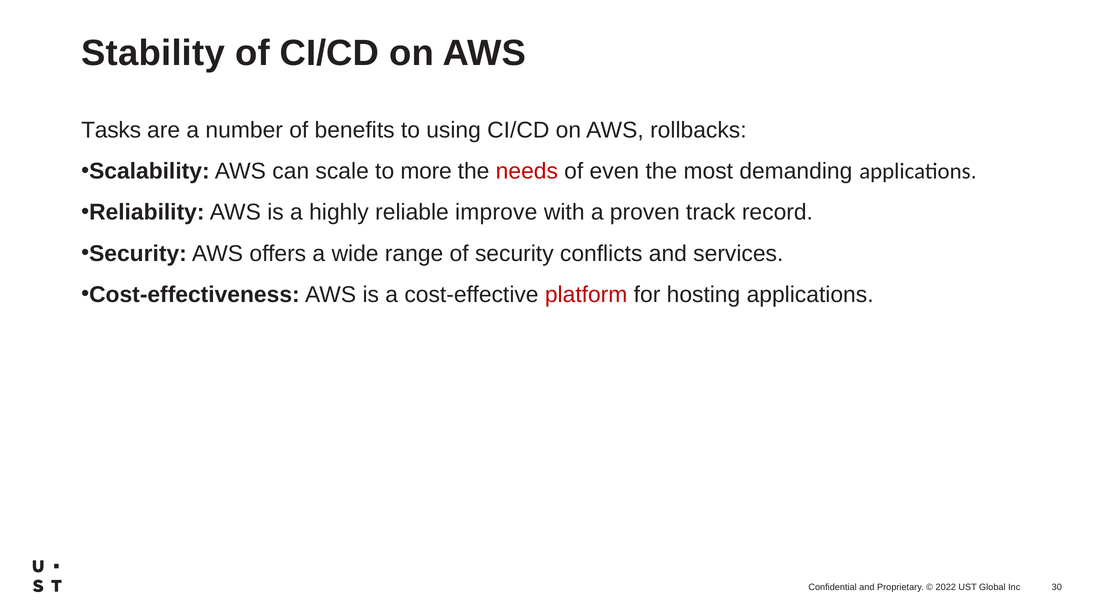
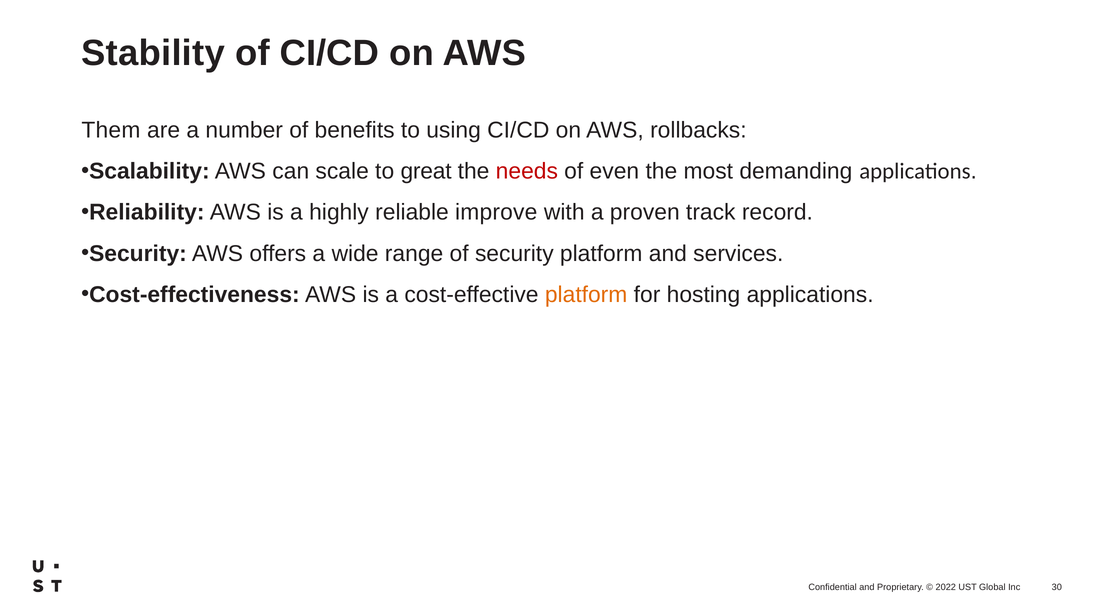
Tasks: Tasks -> Them
more: more -> great
security conflicts: conflicts -> platform
platform at (586, 295) colour: red -> orange
